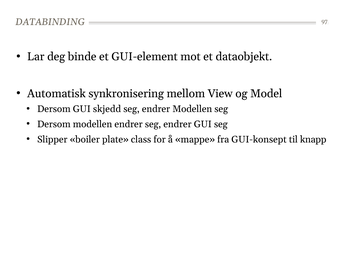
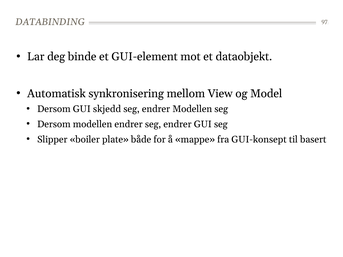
class: class -> både
knapp: knapp -> basert
